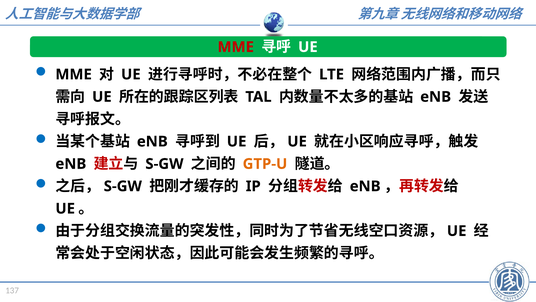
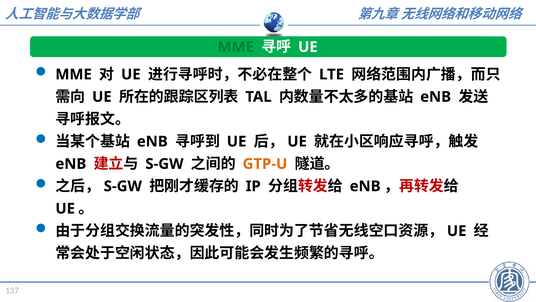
MME at (236, 47) colour: red -> green
